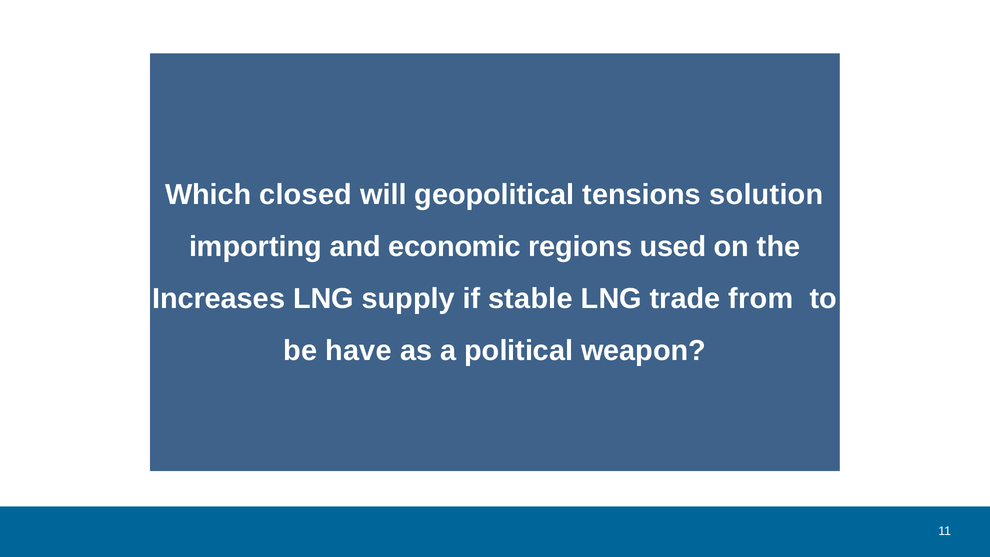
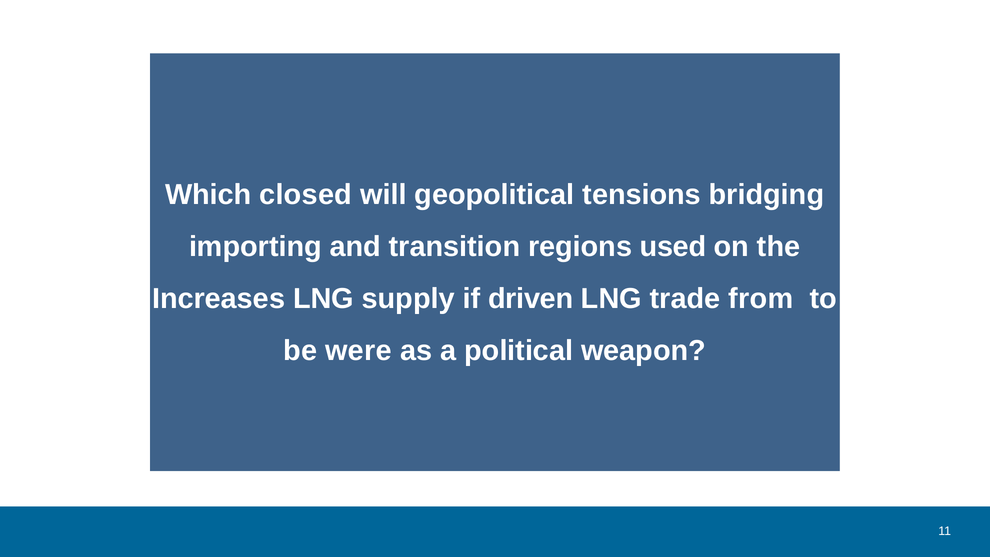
solution: solution -> bridging
economic: economic -> transition
stable: stable -> driven
have: have -> were
